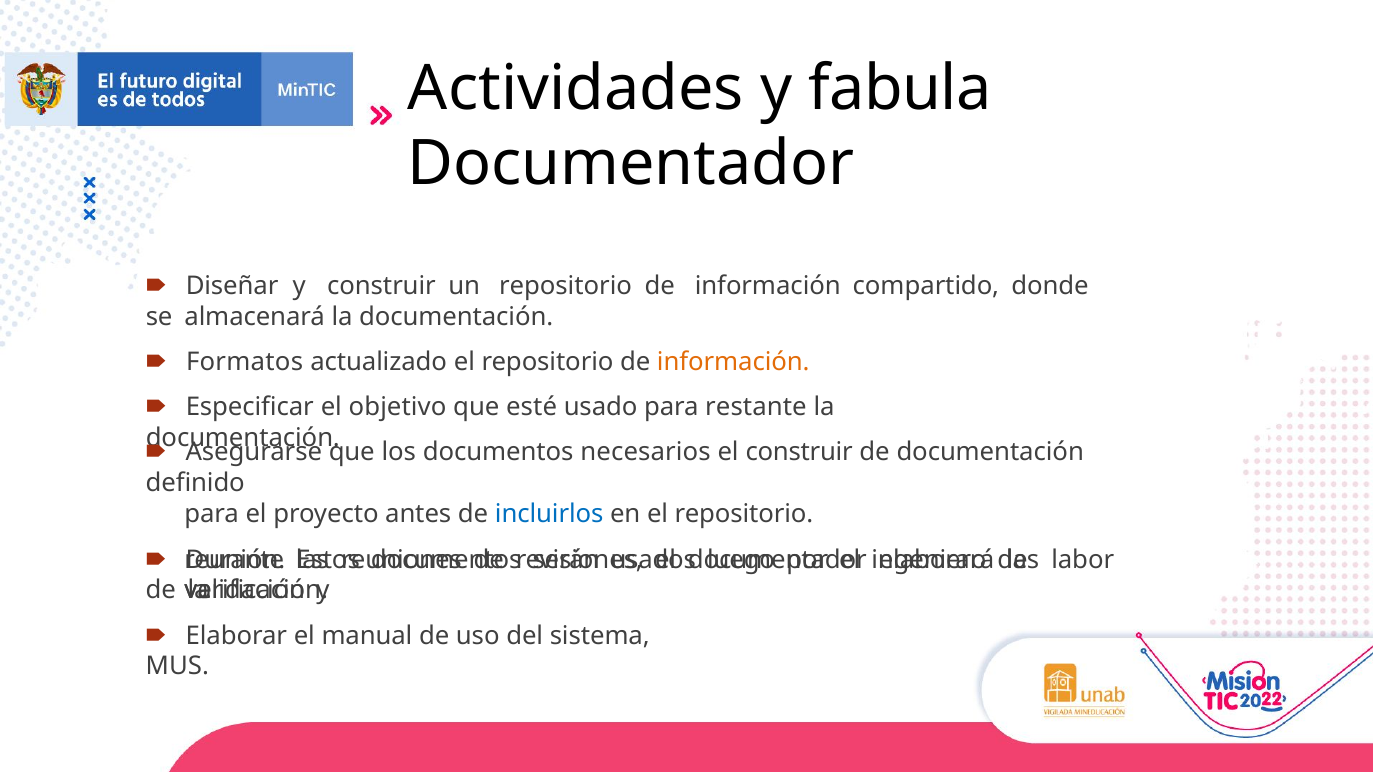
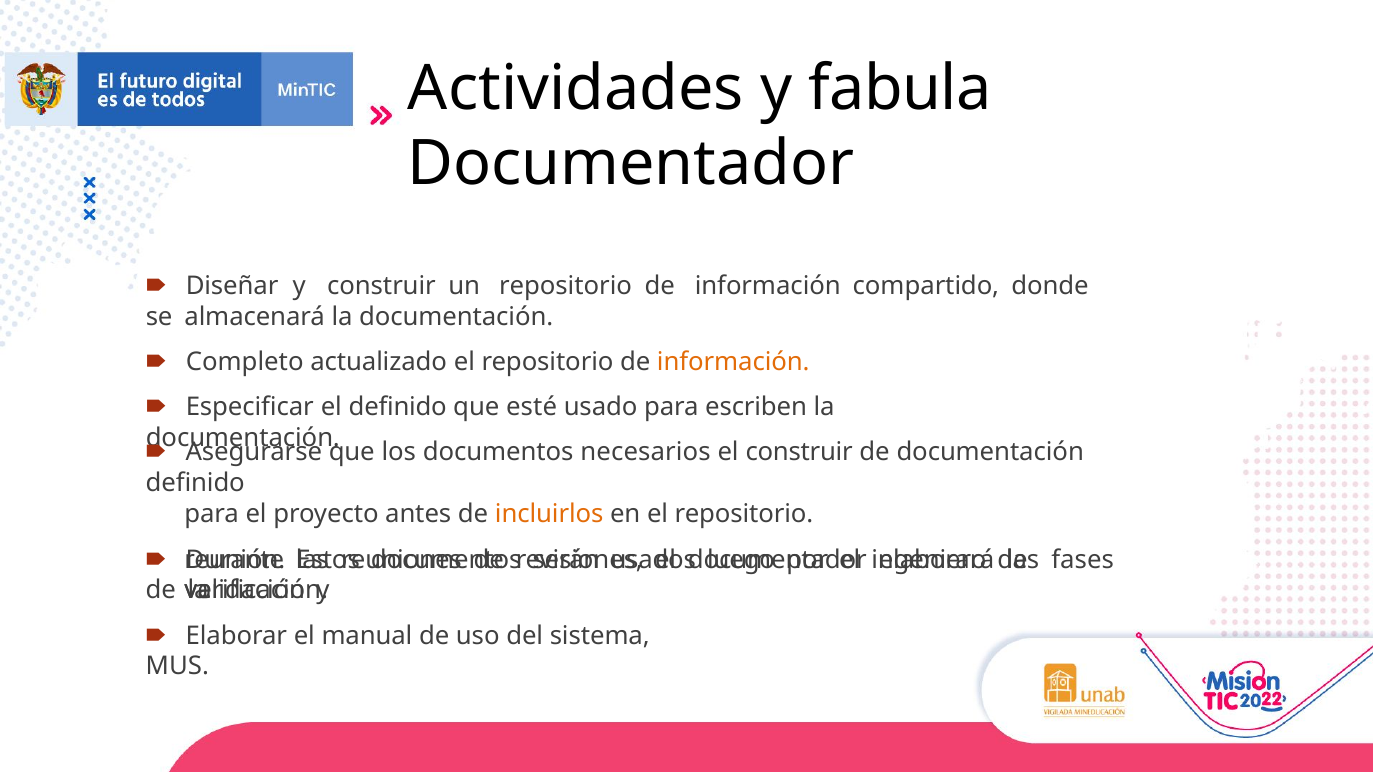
Formatos: Formatos -> Completo
el objetivo: objetivo -> definido
restante: restante -> escriben
incluirlos colour: blue -> orange
labor: labor -> fases
